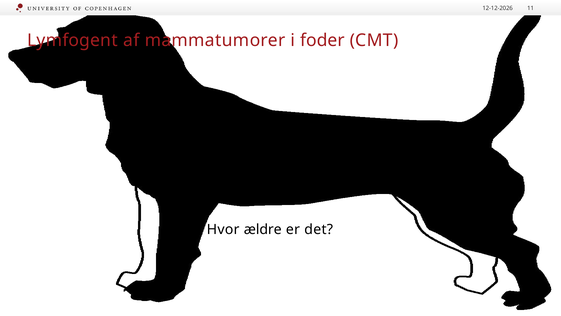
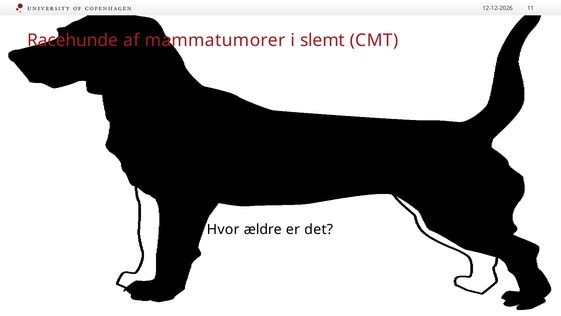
Lymfogent: Lymfogent -> Racehunde
foder: foder -> slemt
